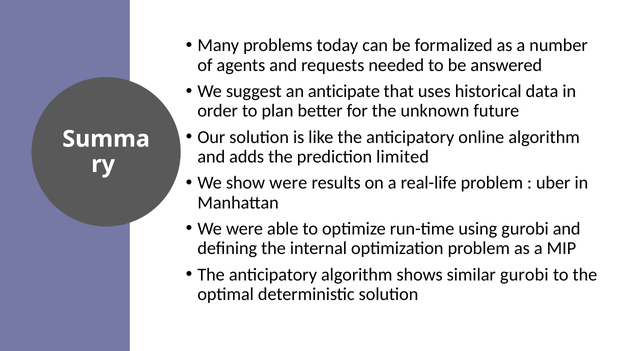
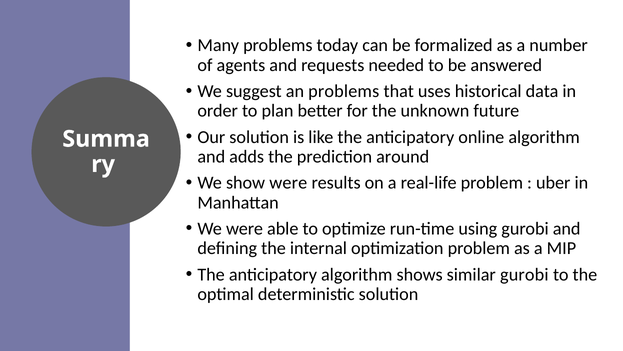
an anticipate: anticipate -> problems
limited: limited -> around
